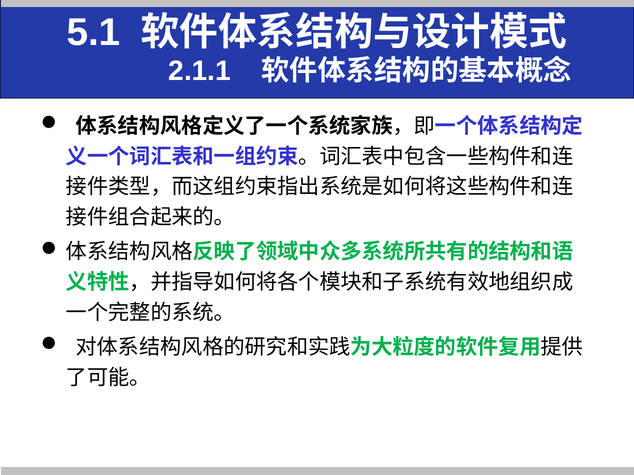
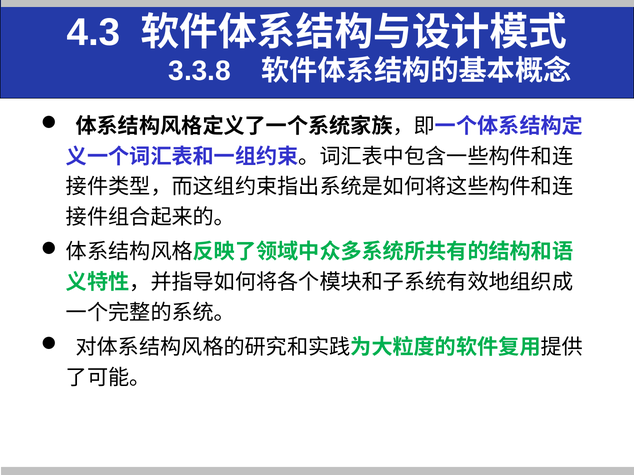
5.1: 5.1 -> 4.3
2.1.1: 2.1.1 -> 3.3.8
